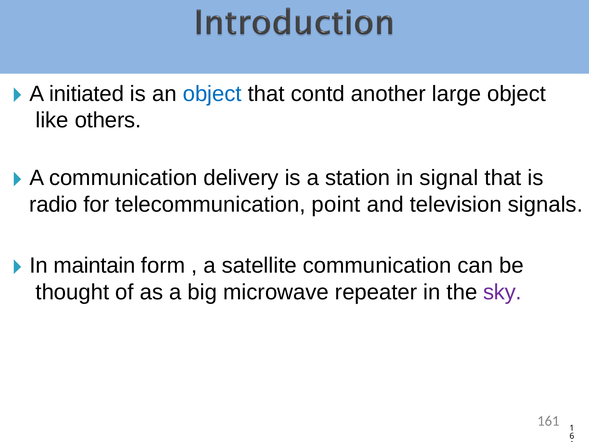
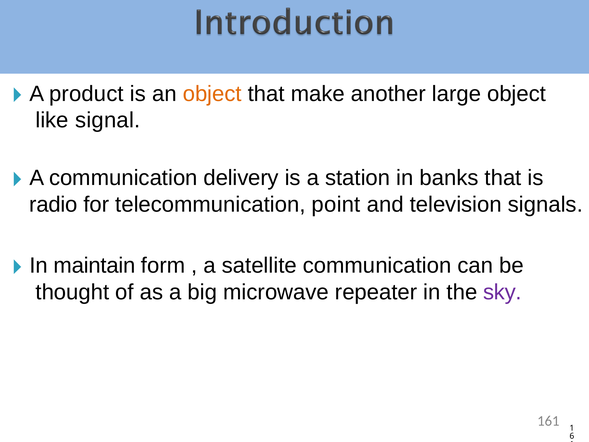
initiated: initiated -> product
object at (212, 94) colour: blue -> orange
contd: contd -> make
others: others -> signal
signal: signal -> banks
